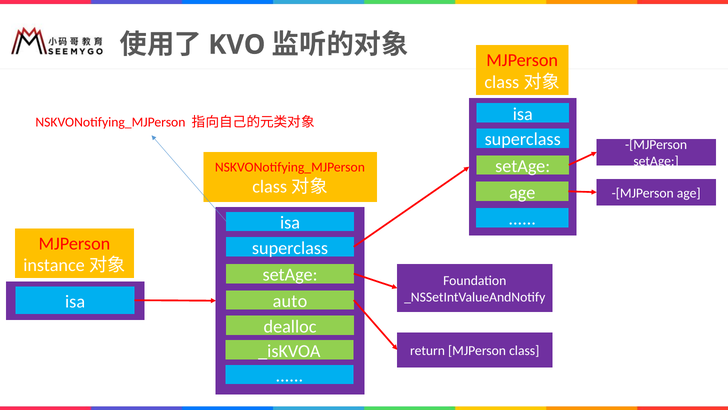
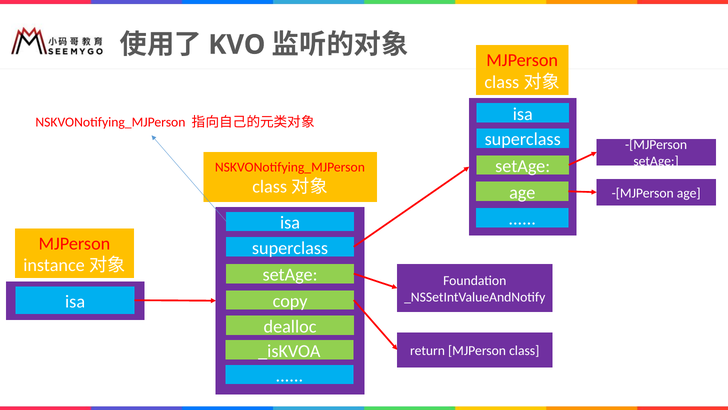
auto: auto -> copy
